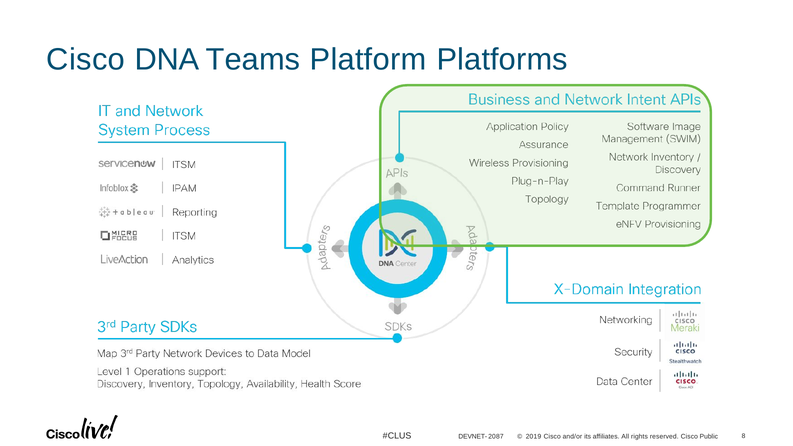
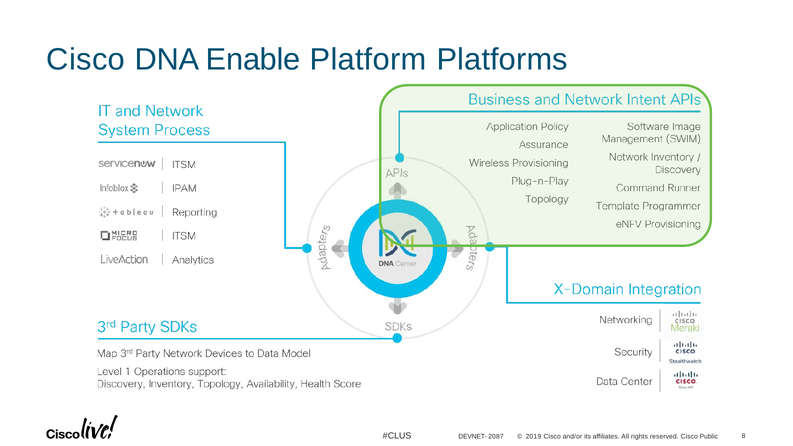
Teams: Teams -> Enable
